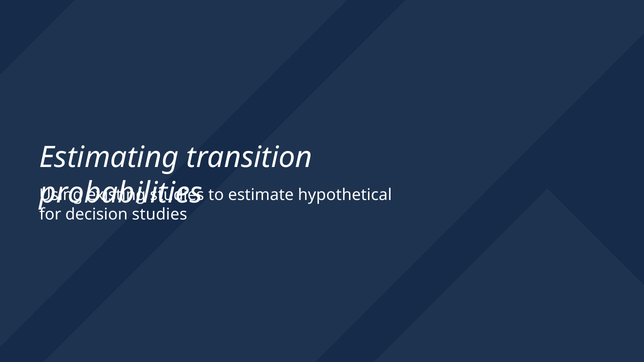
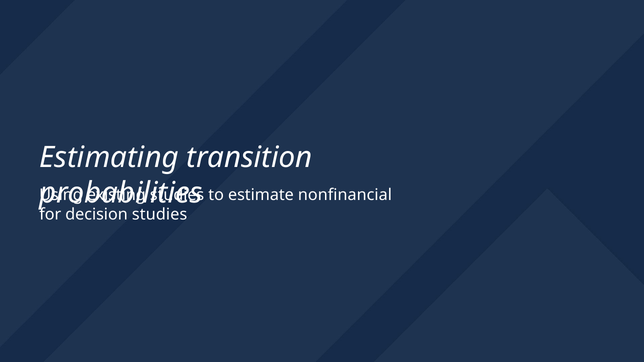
hypothetical: hypothetical -> nonfinancial
